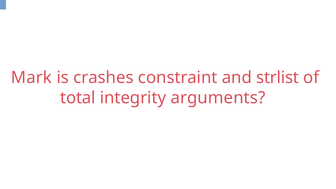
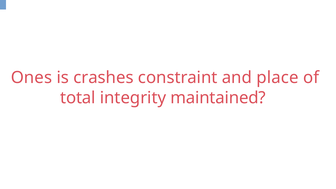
Mark: Mark -> Ones
strlist: strlist -> place
arguments: arguments -> maintained
